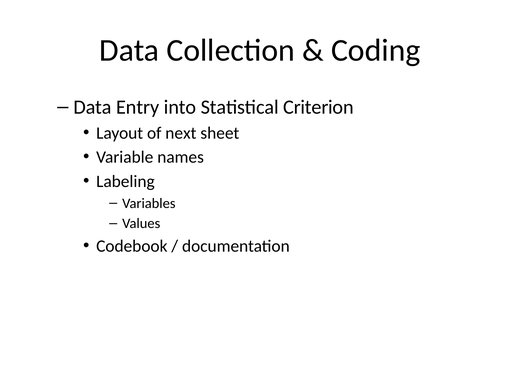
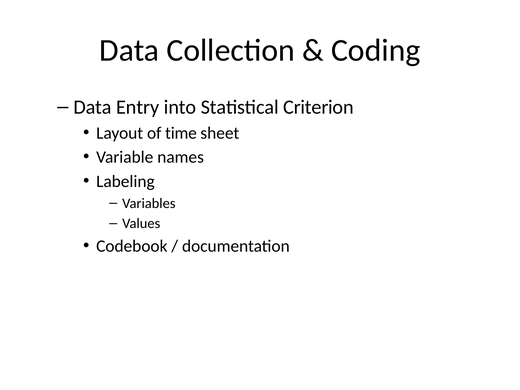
next: next -> time
